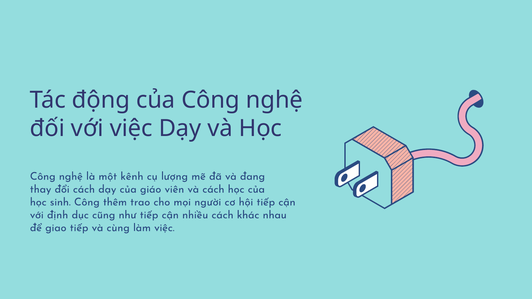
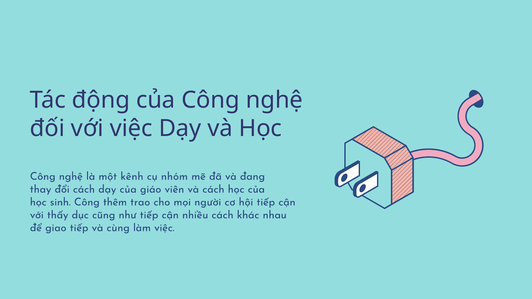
lượng: lượng -> nhóm
định: định -> thấy
